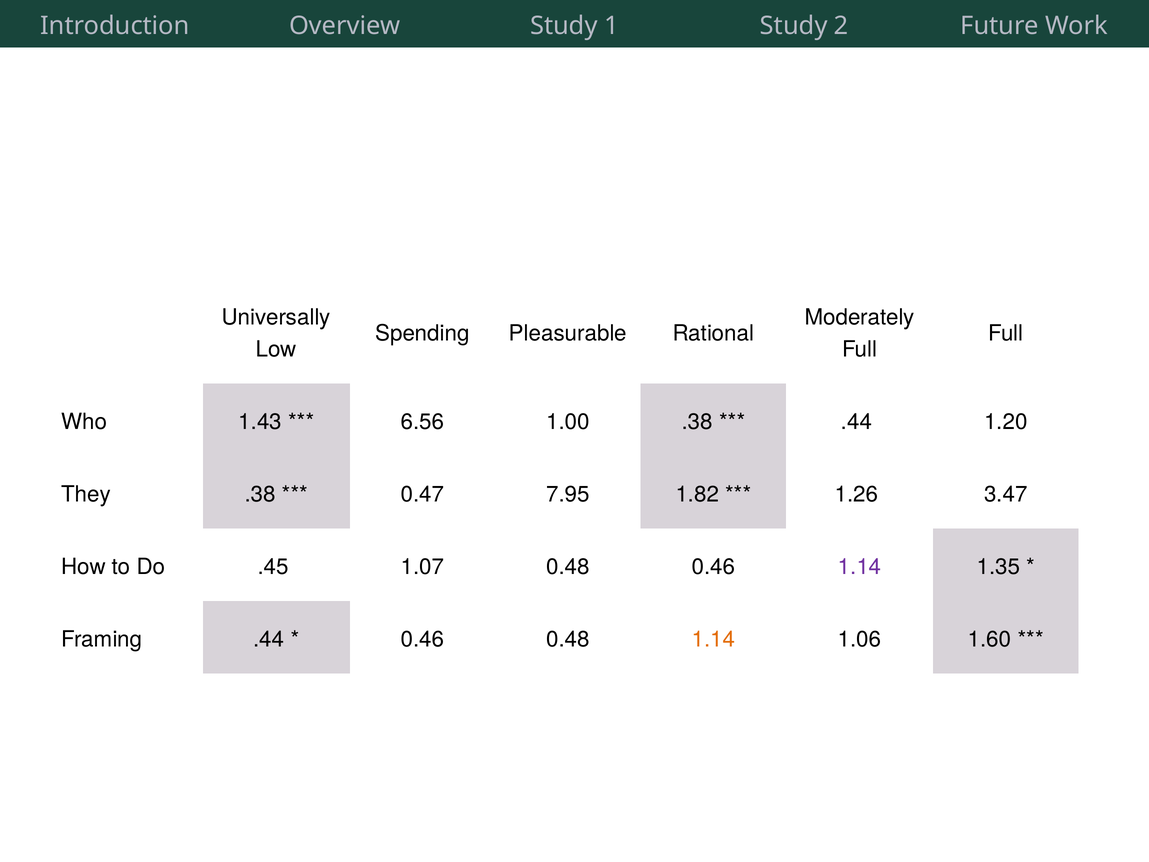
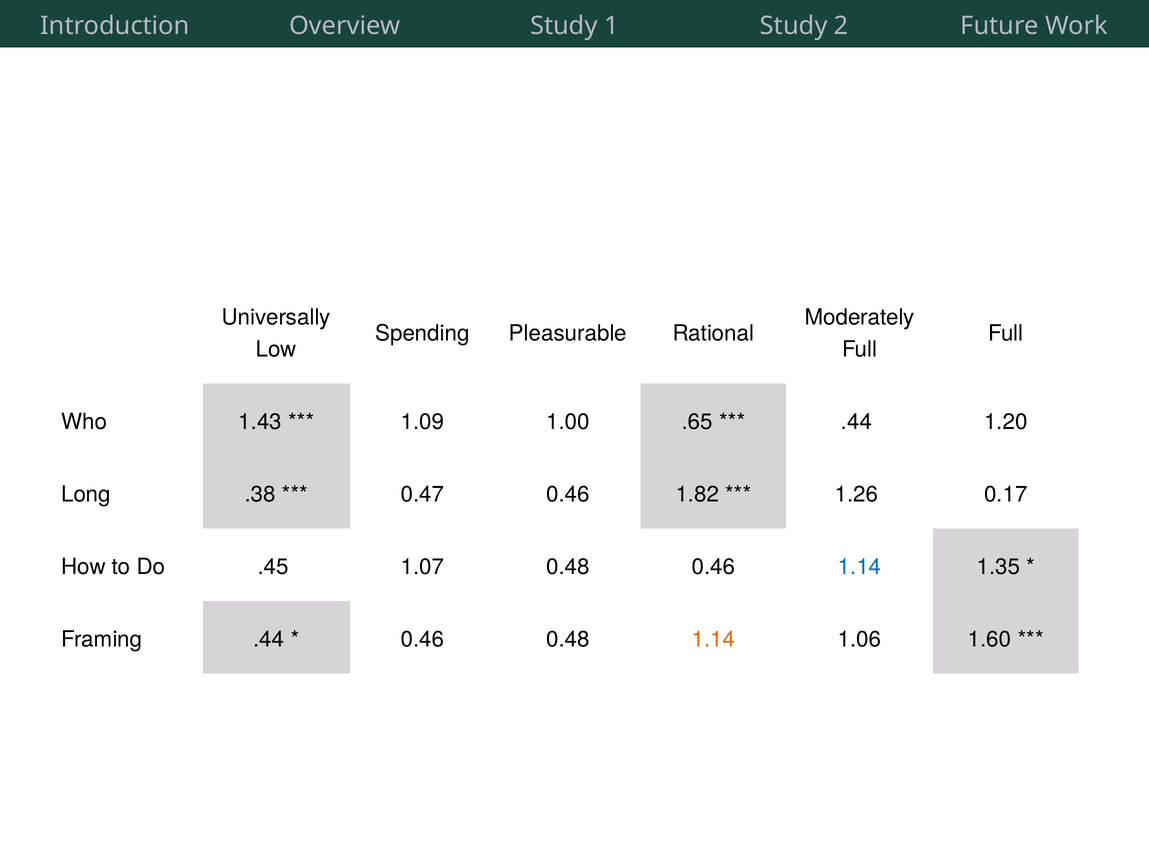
6.56: 6.56 -> 1.09
1.00 .38: .38 -> .65
They: They -> Long
0.47 7.95: 7.95 -> 0.46
3.47: 3.47 -> 0.17
1.14 at (860, 567) colour: purple -> blue
